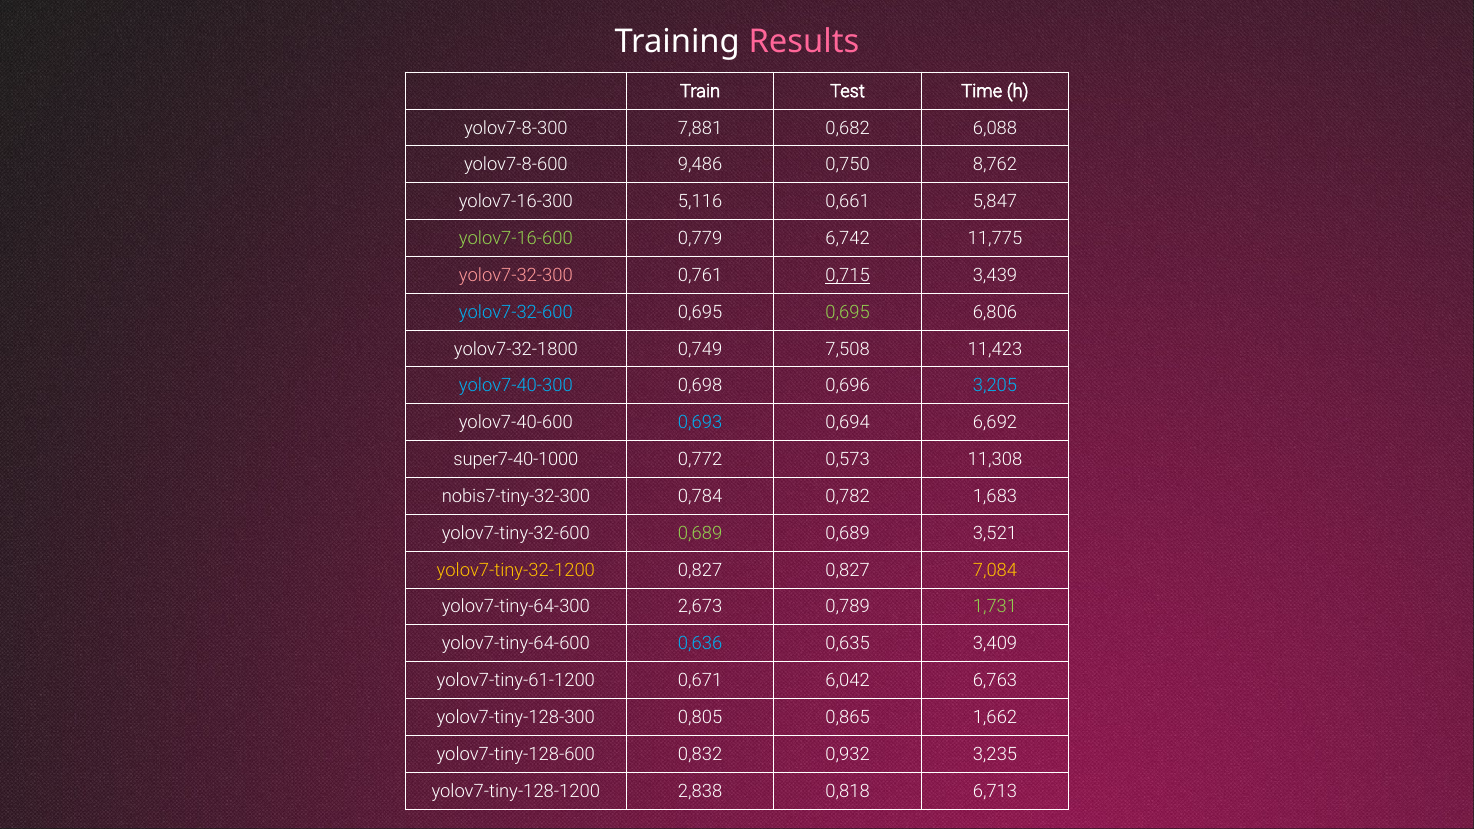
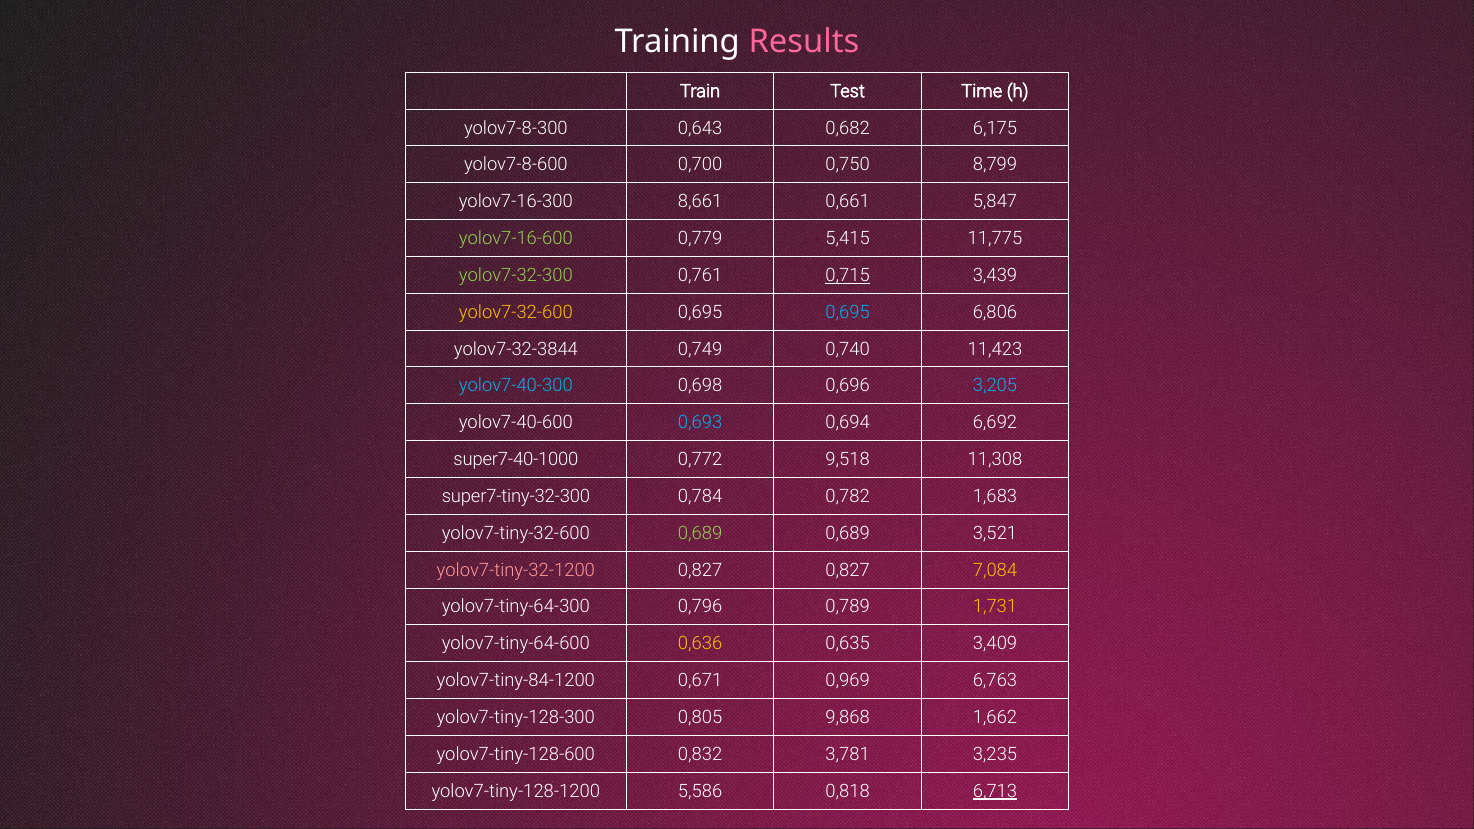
7,881: 7,881 -> 0,643
6,088: 6,088 -> 6,175
9,486: 9,486 -> 0,700
8,762: 8,762 -> 8,799
5,116: 5,116 -> 8,661
6,742: 6,742 -> 5,415
yolov7-32-300 colour: pink -> light green
yolov7-32-600 colour: light blue -> yellow
0,695 at (848, 312) colour: light green -> light blue
yolov7-32-1800: yolov7-32-1800 -> yolov7-32-3844
7,508: 7,508 -> 0,740
0,573: 0,573 -> 9,518
nobis7-tiny-32-300: nobis7-tiny-32-300 -> super7-tiny-32-300
yolov7-tiny-32-1200 colour: yellow -> pink
2,673: 2,673 -> 0,796
1,731 colour: light green -> yellow
0,636 colour: light blue -> yellow
yolov7-tiny-61-1200: yolov7-tiny-61-1200 -> yolov7-tiny-84-1200
6,042: 6,042 -> 0,969
0,865: 0,865 -> 9,868
0,932: 0,932 -> 3,781
2,838: 2,838 -> 5,586
6,713 underline: none -> present
